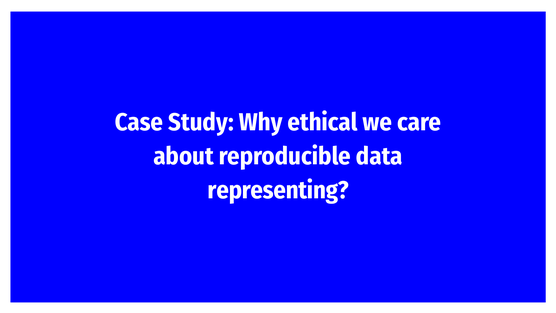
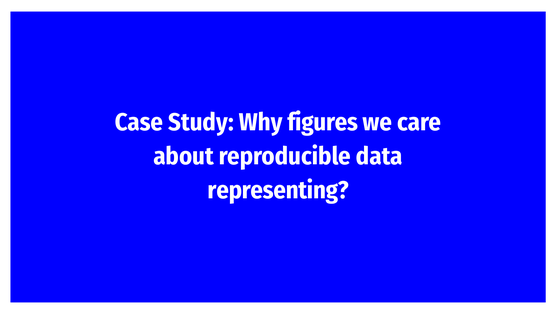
ethical: ethical -> figures
